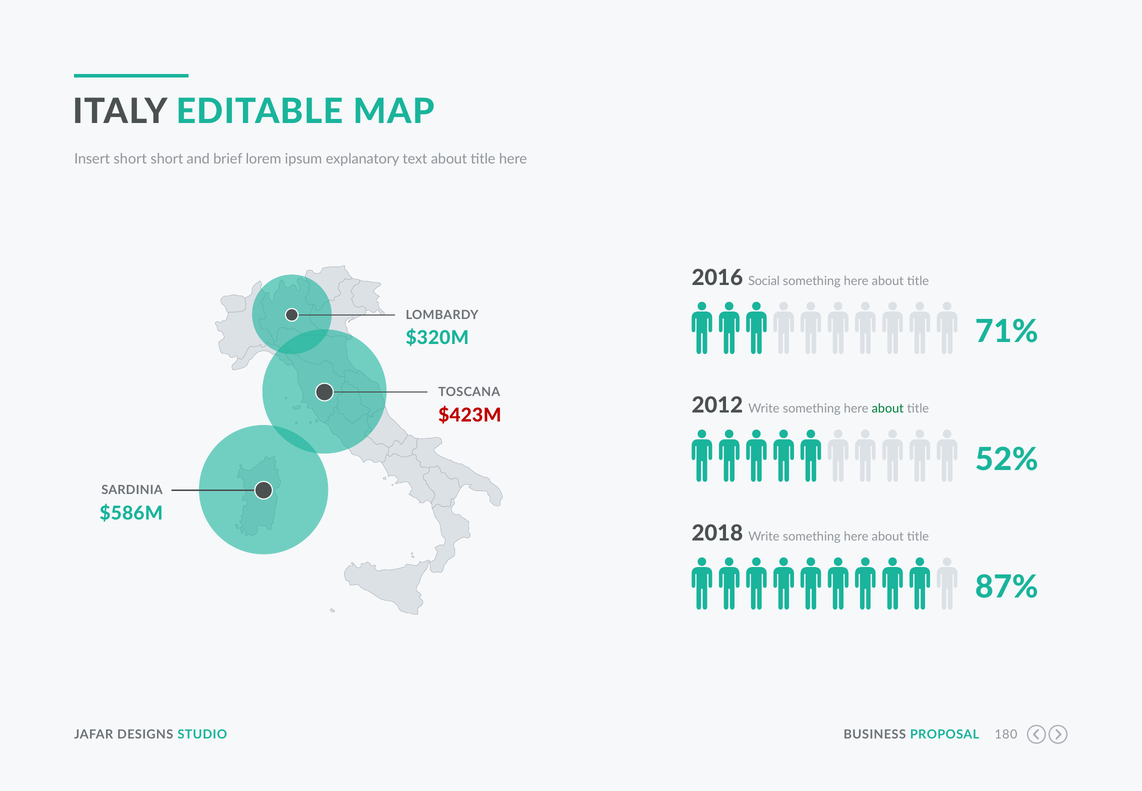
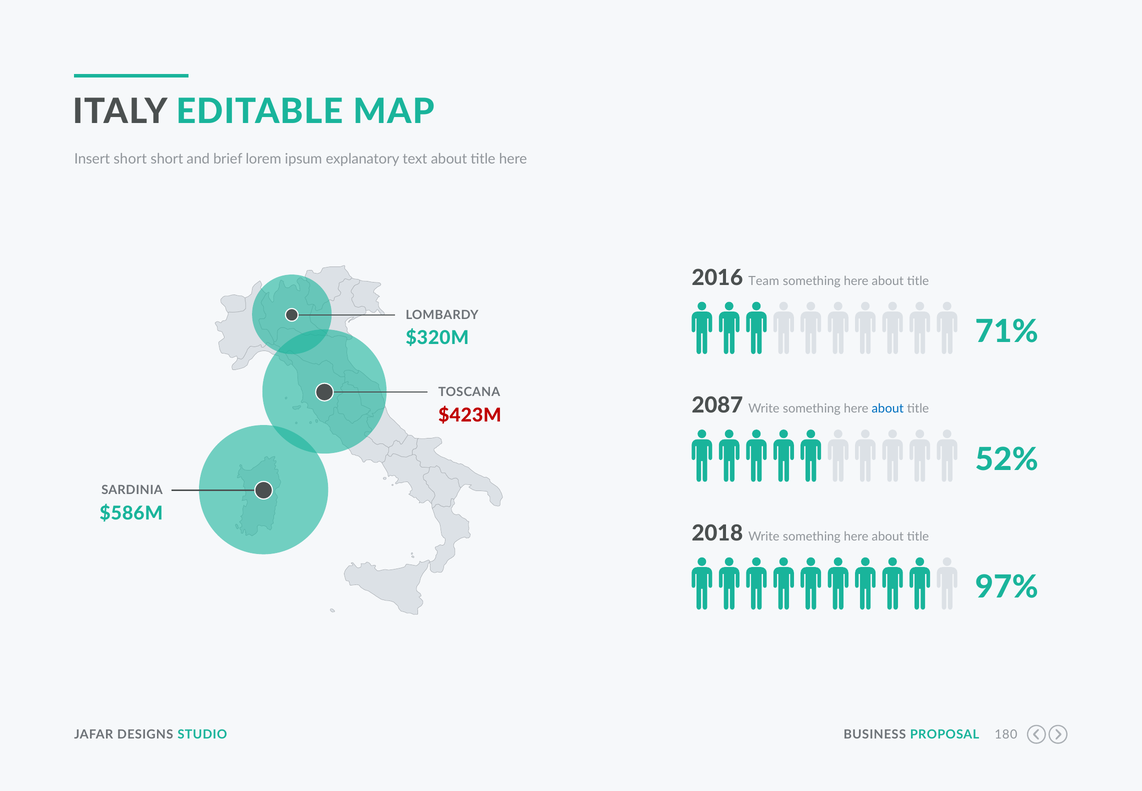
Social: Social -> Team
2012: 2012 -> 2087
about at (888, 409) colour: green -> blue
87%: 87% -> 97%
